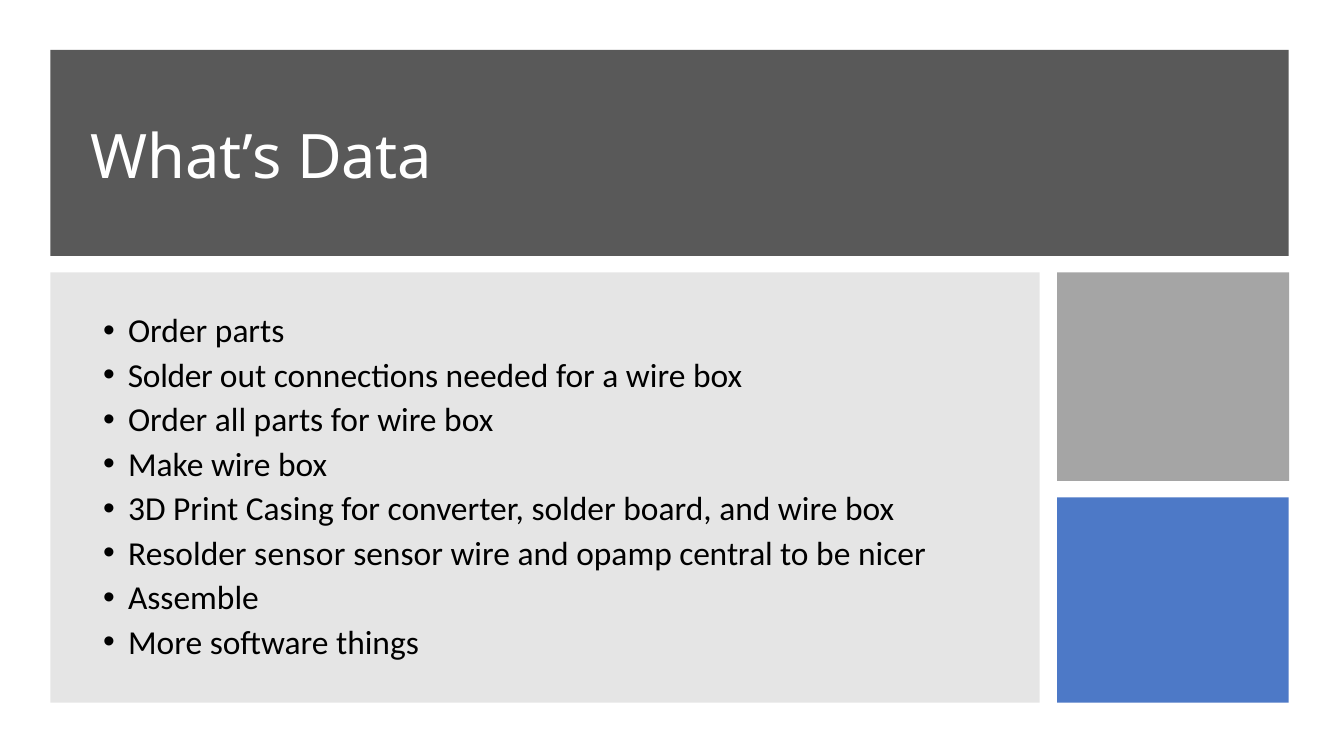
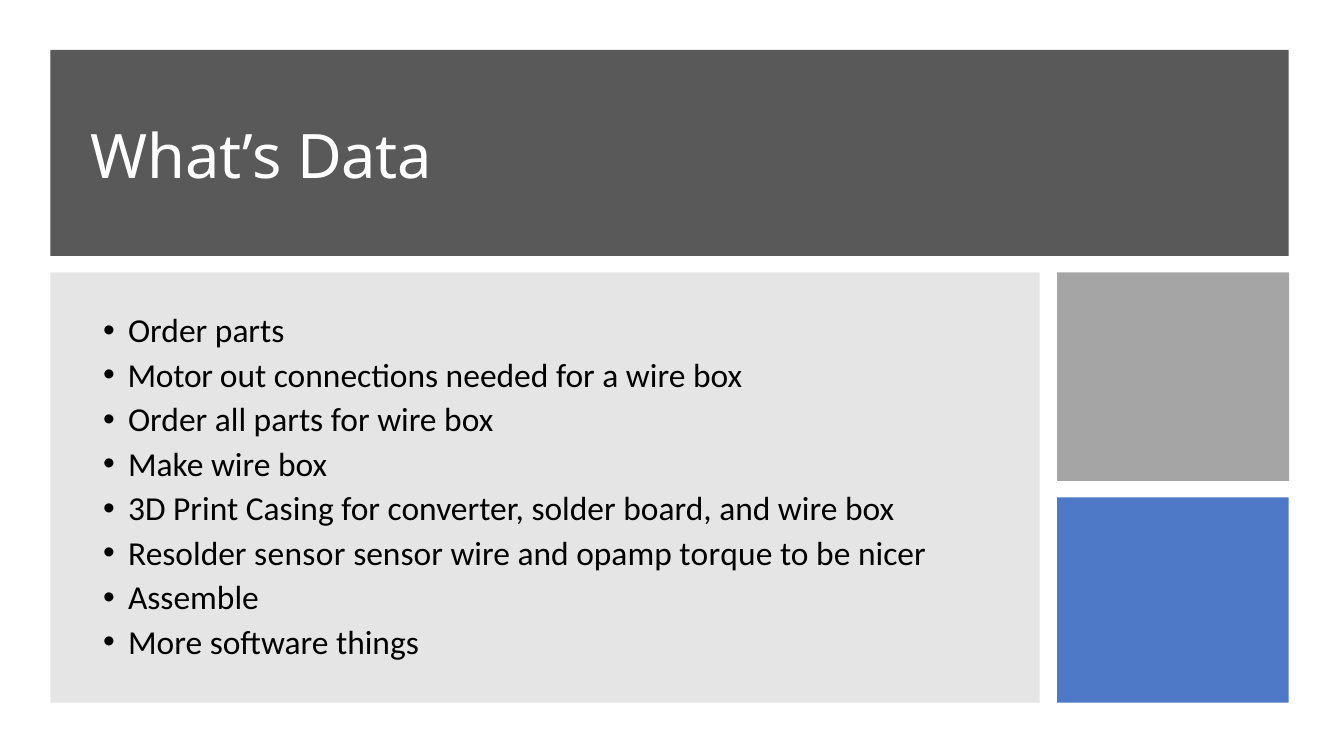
Solder at (170, 376): Solder -> Motor
central: central -> torque
